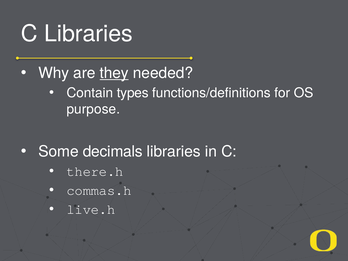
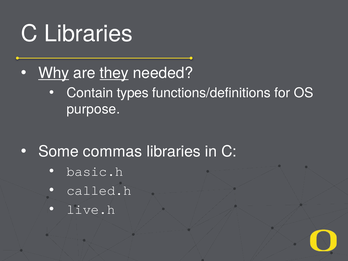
Why underline: none -> present
decimals: decimals -> commas
there.h: there.h -> basic.h
commas.h: commas.h -> called.h
